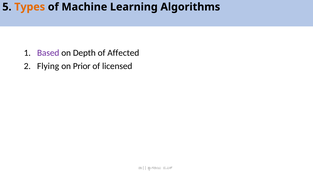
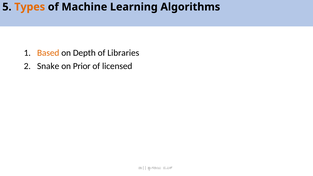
Based colour: purple -> orange
Affected: Affected -> Libraries
Flying: Flying -> Snake
